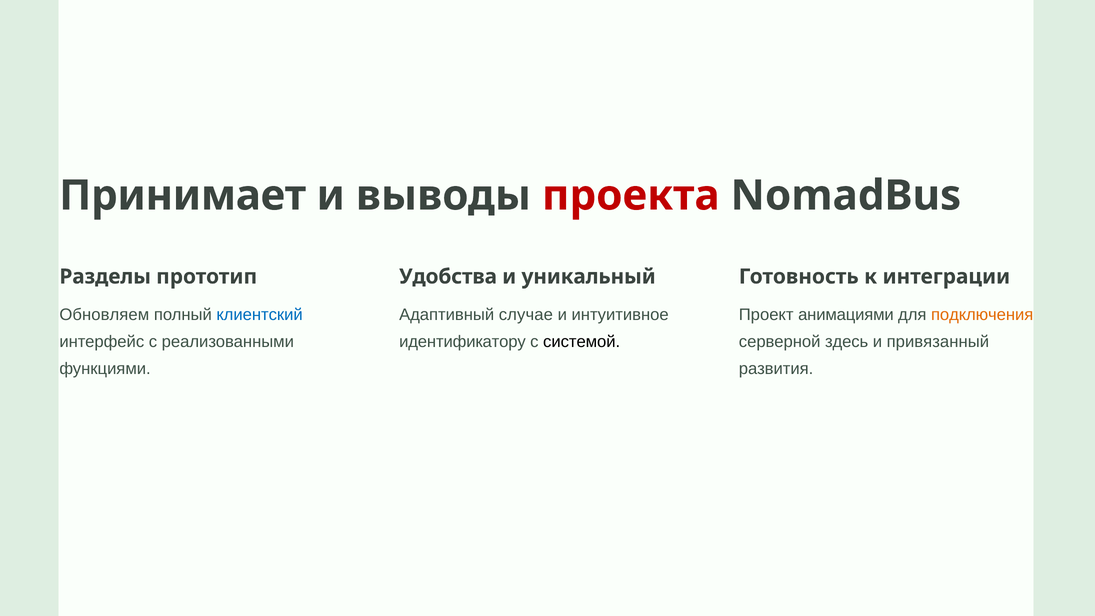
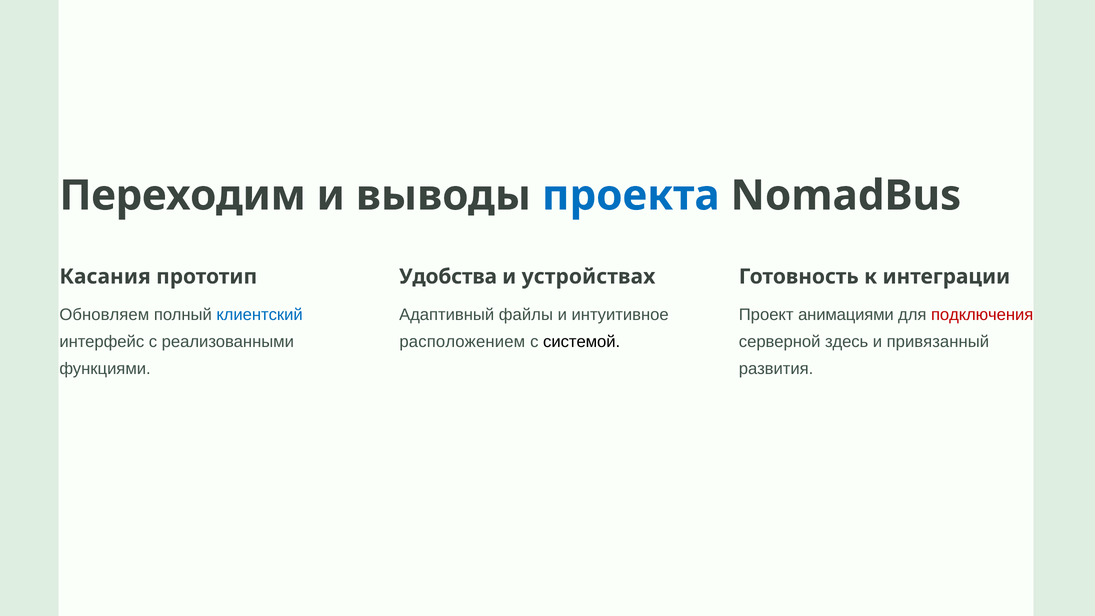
Принимает: Принимает -> Переходим
проекта colour: red -> blue
Разделы: Разделы -> Касания
уникальный: уникальный -> устройствах
случае: случае -> файлы
подключения colour: orange -> red
идентификатору: идентификатору -> расположением
